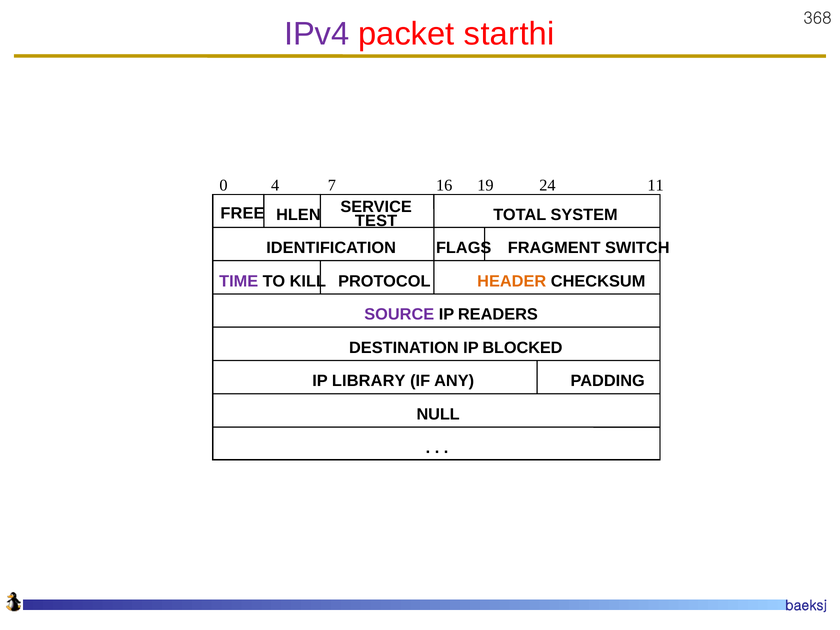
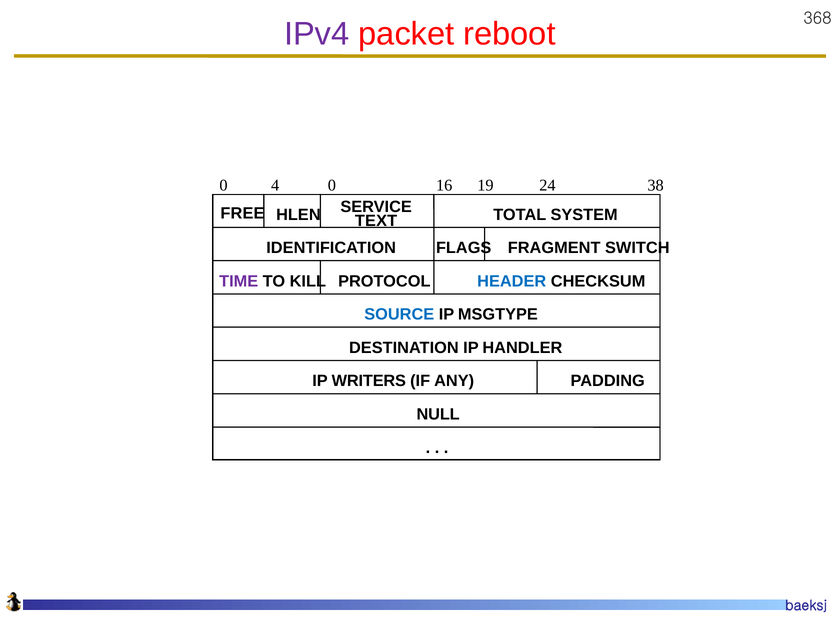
starthi: starthi -> reboot
4 7: 7 -> 0
11: 11 -> 38
TEST: TEST -> TEXT
HEADER colour: orange -> blue
SOURCE colour: purple -> blue
READERS: READERS -> MSGTYPE
BLOCKED: BLOCKED -> HANDLER
LIBRARY: LIBRARY -> WRITERS
